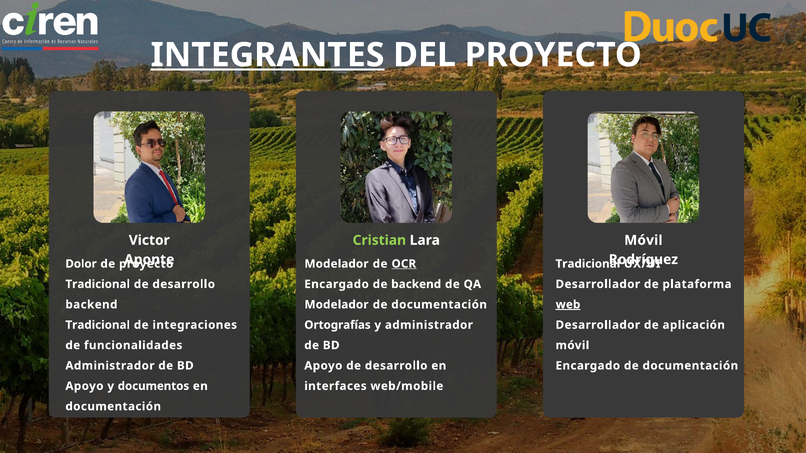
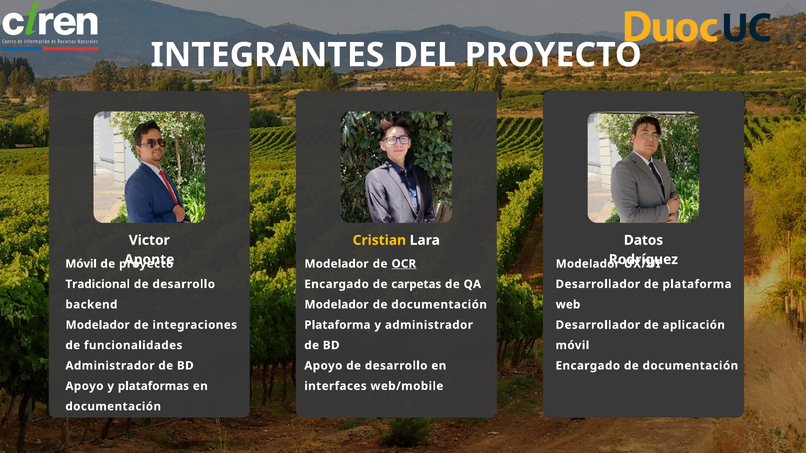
INTEGRANTES underline: present -> none
Cristian colour: light green -> yellow
Lara Móvil: Móvil -> Datos
Dolor at (81, 264): Dolor -> Móvil
Tradicional at (588, 264): Tradicional -> Modelador
de backend: backend -> carpetas
web underline: present -> none
Tradicional at (98, 325): Tradicional -> Modelador
Ortografías at (337, 325): Ortografías -> Plataforma
documentos: documentos -> plataformas
